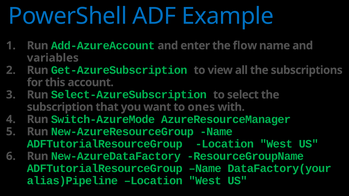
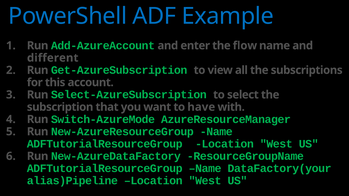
variables: variables -> different
ones: ones -> have
